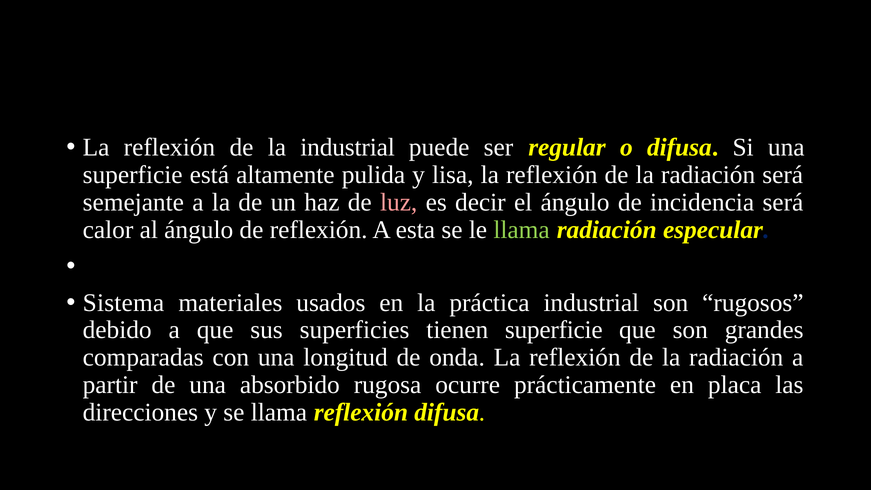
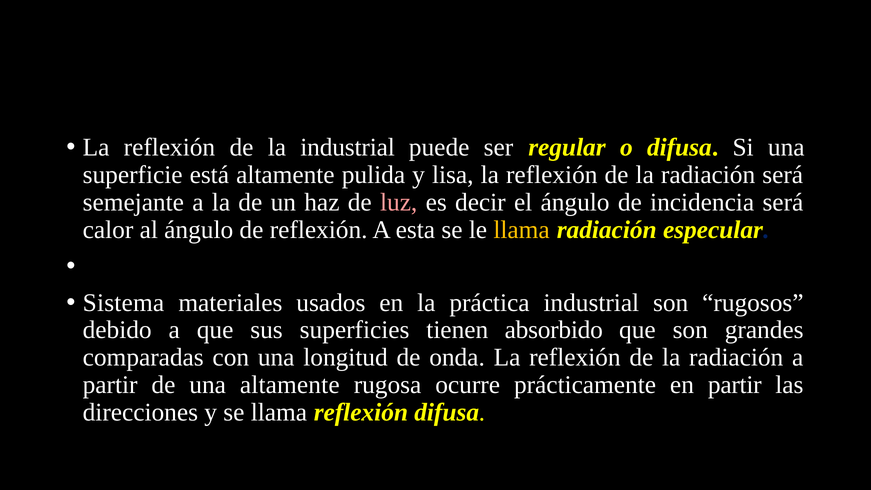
llama at (522, 230) colour: light green -> yellow
tienen superficie: superficie -> absorbido
una absorbido: absorbido -> altamente
en placa: placa -> partir
